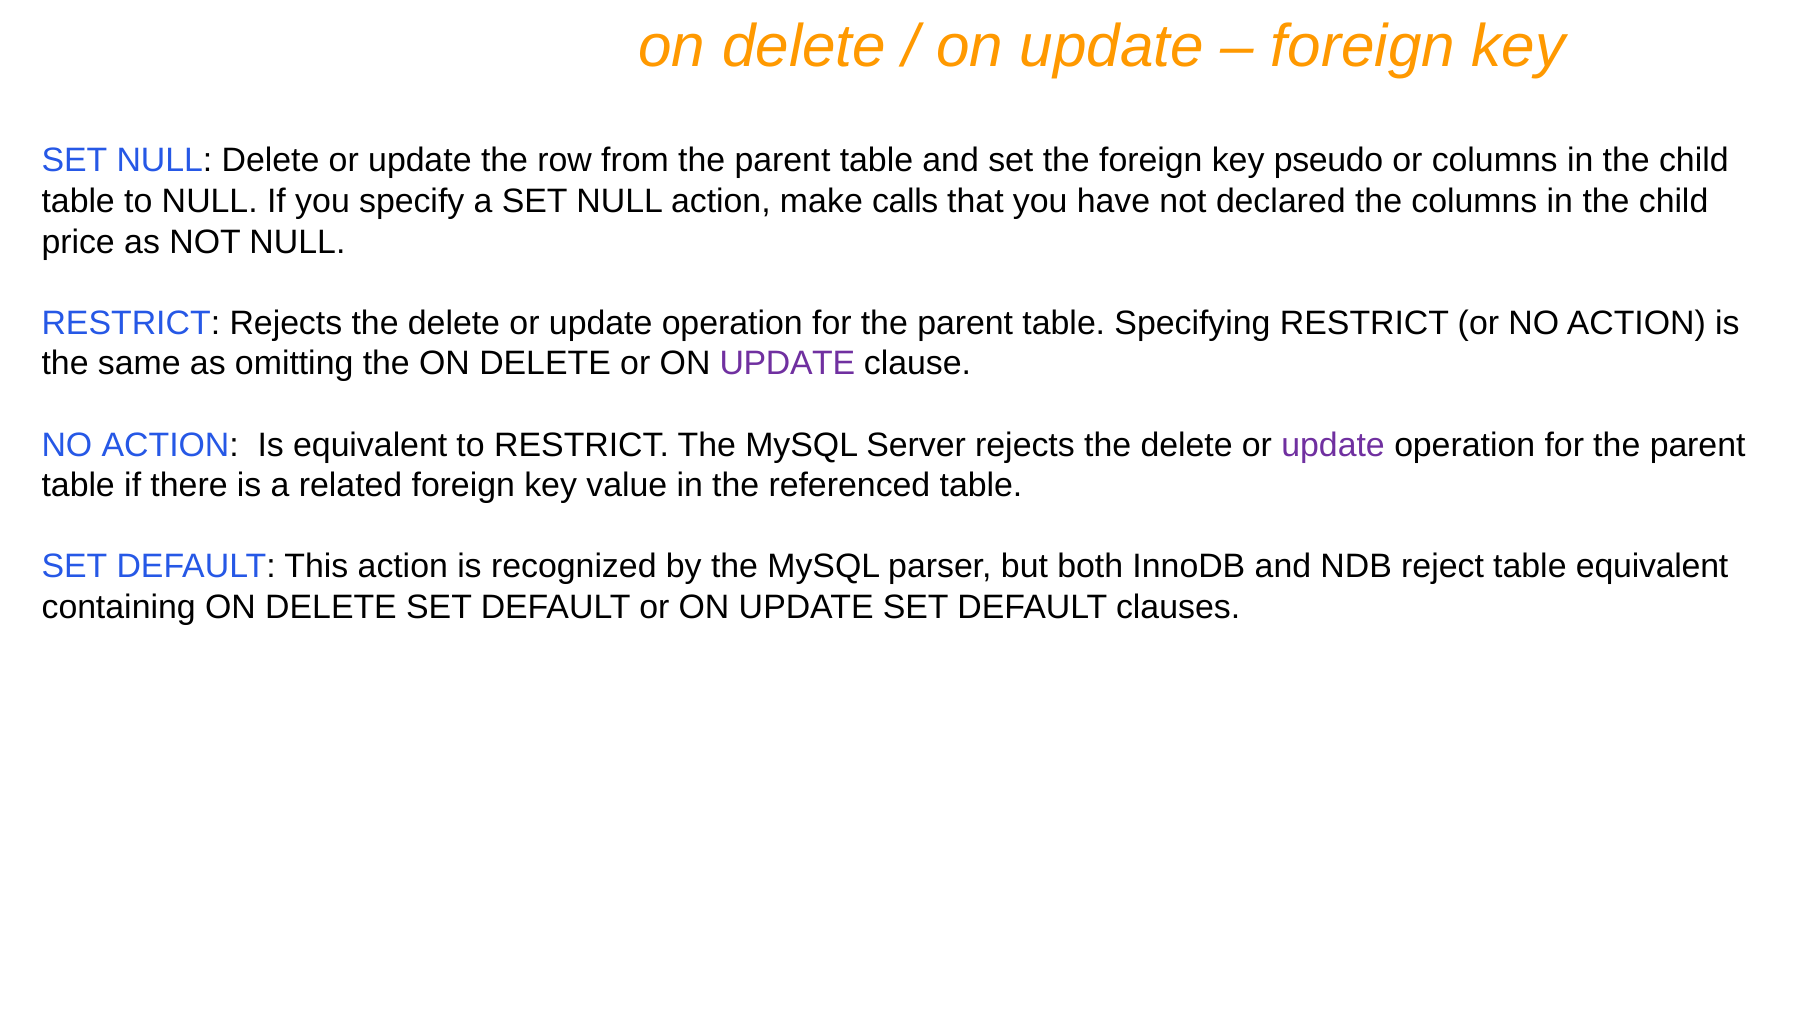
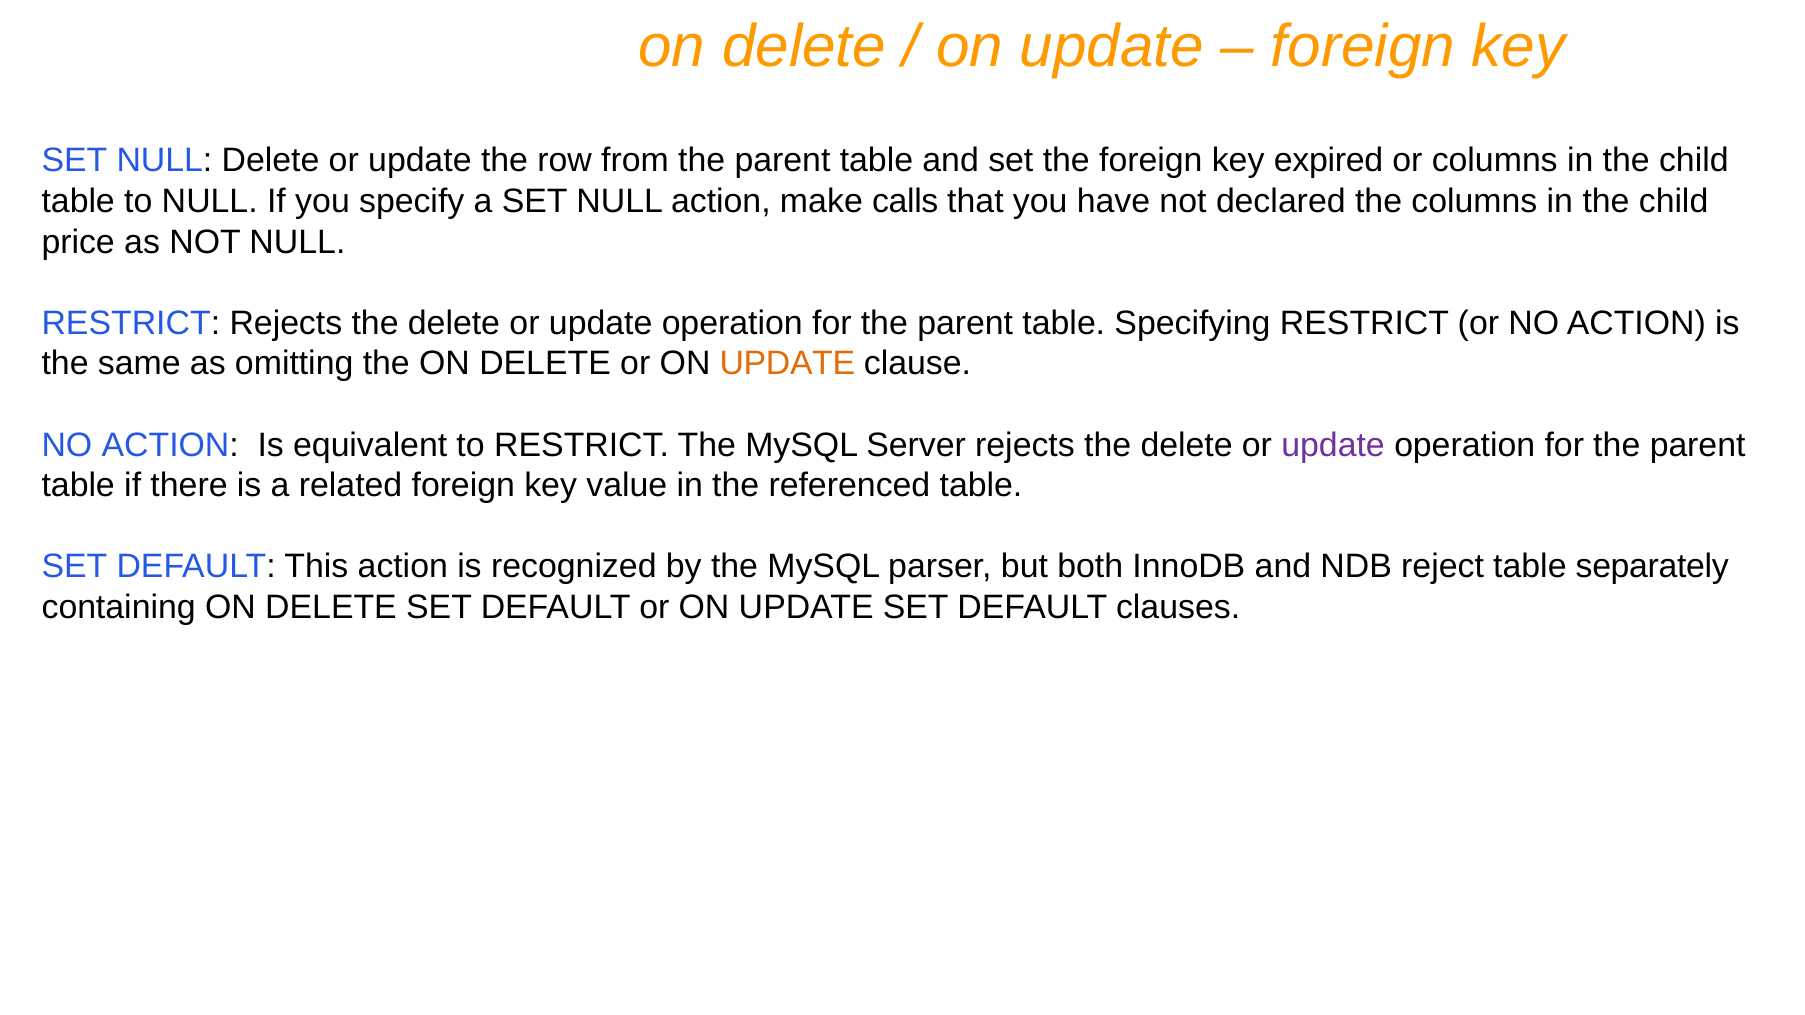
pseudo: pseudo -> expired
UPDATE at (787, 364) colour: purple -> orange
table equivalent: equivalent -> separately
